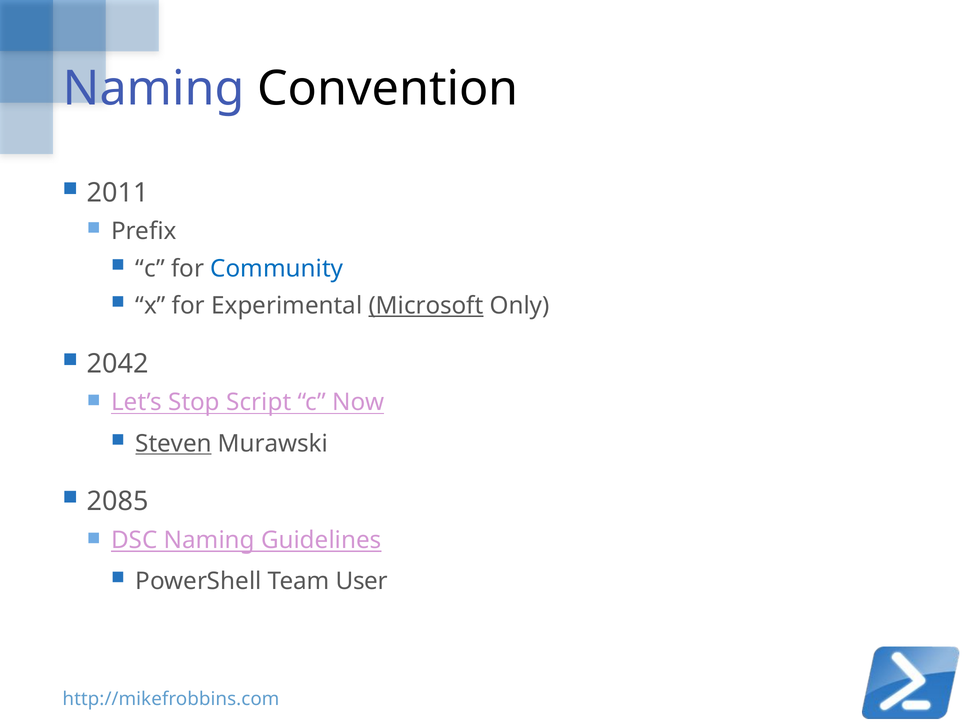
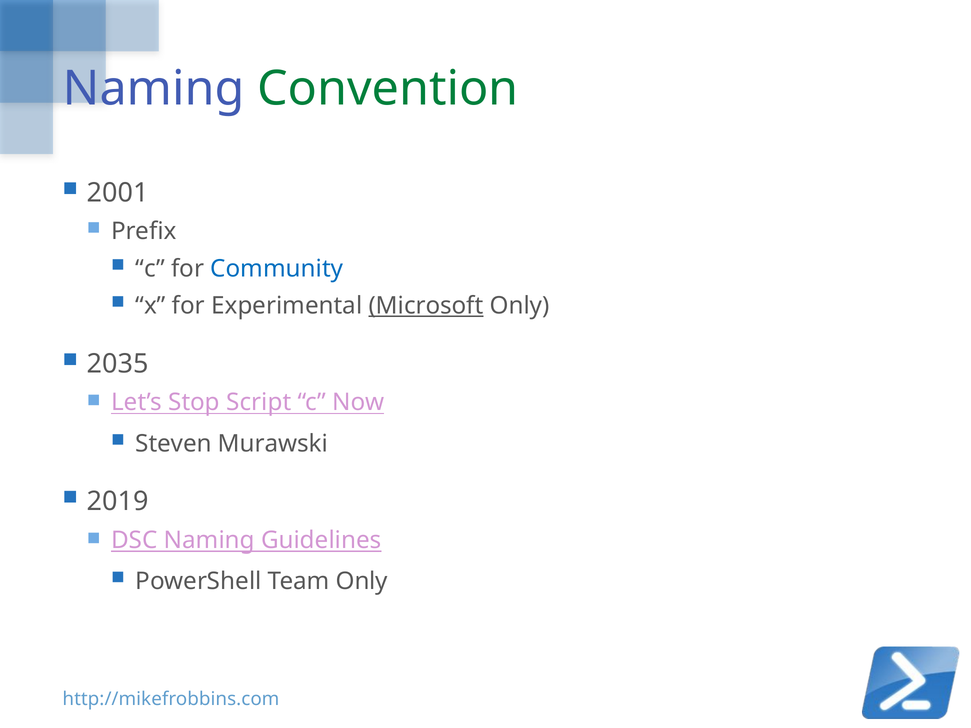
Convention colour: black -> green
2011: 2011 -> 2001
2042: 2042 -> 2035
Steven underline: present -> none
2085: 2085 -> 2019
Team User: User -> Only
